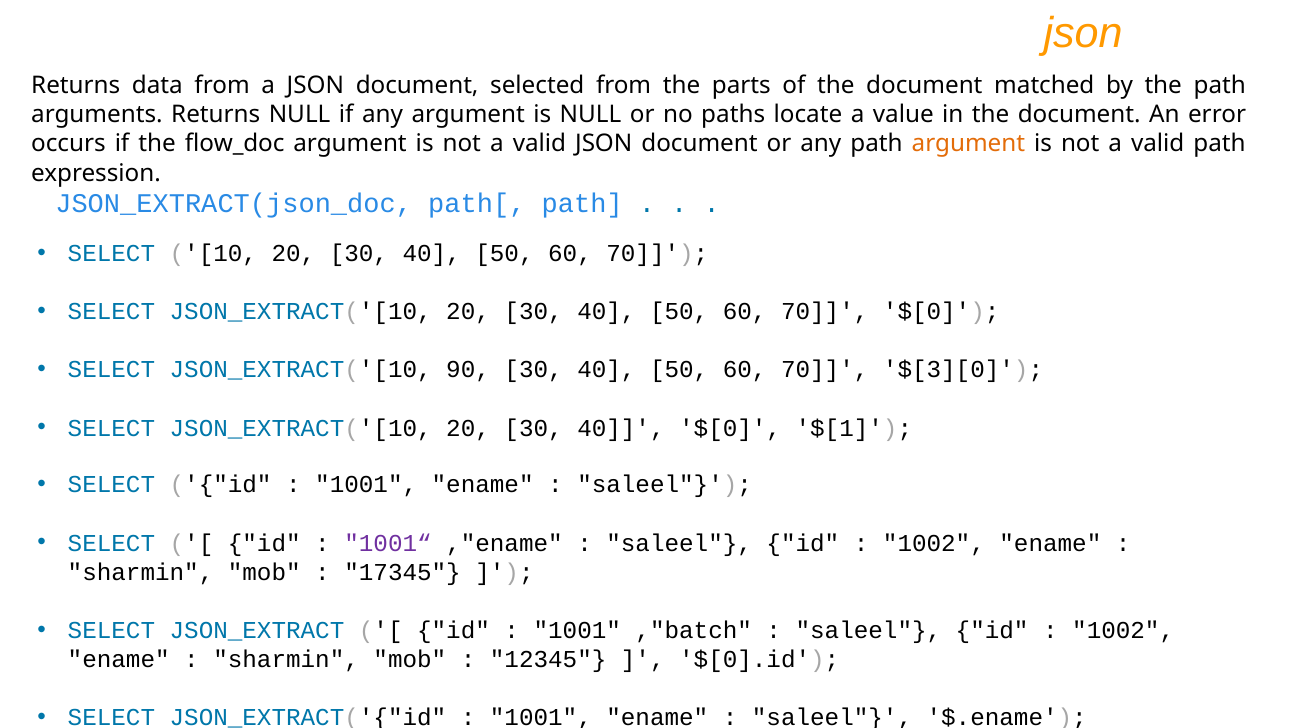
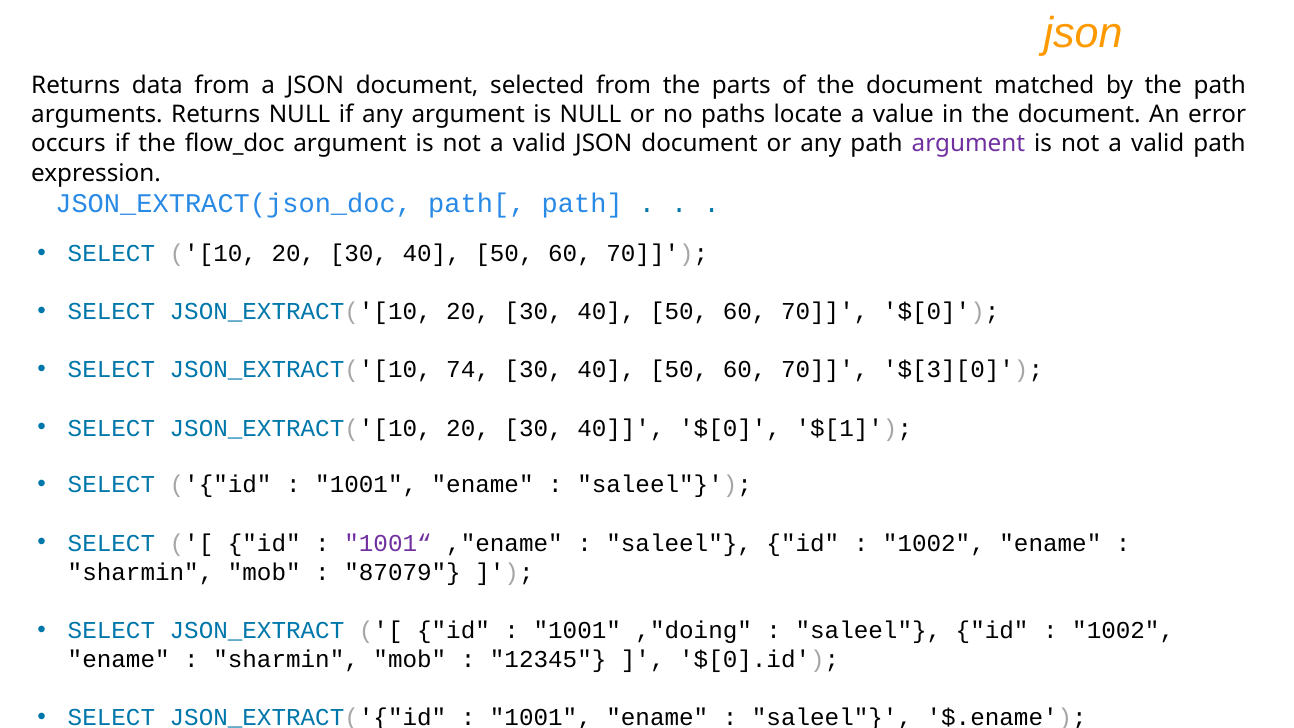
argument at (968, 144) colour: orange -> purple
90: 90 -> 74
17345: 17345 -> 87079
,"batch: ,"batch -> ,"doing
